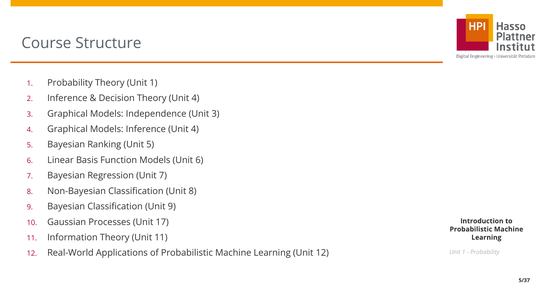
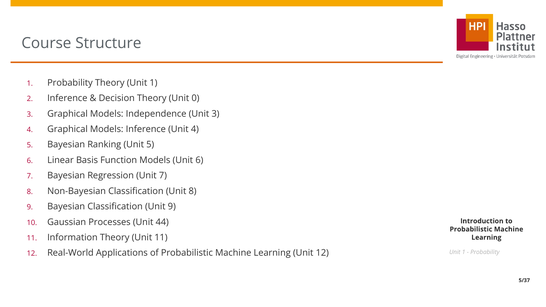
Theory Unit 4: 4 -> 0
17: 17 -> 44
